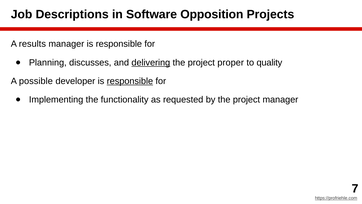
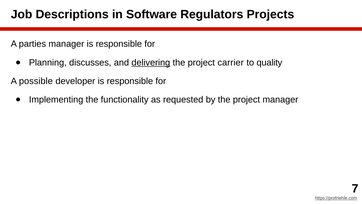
Opposition: Opposition -> Regulators
results: results -> parties
proper: proper -> carrier
responsible at (130, 81) underline: present -> none
